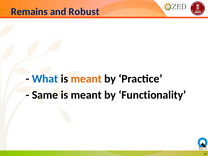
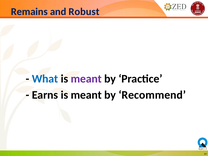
meant at (86, 79) colour: orange -> purple
Same: Same -> Earns
Functionality: Functionality -> Recommend
